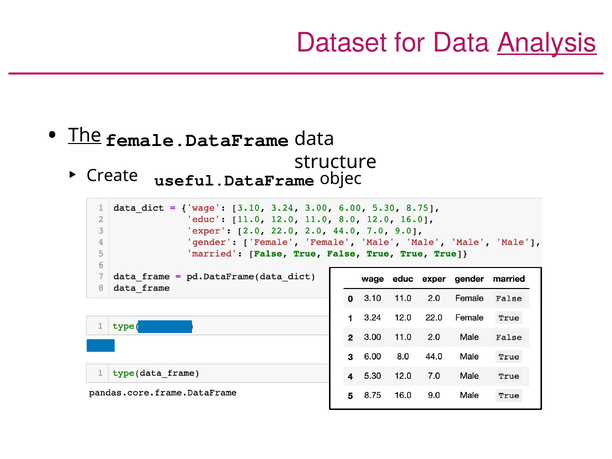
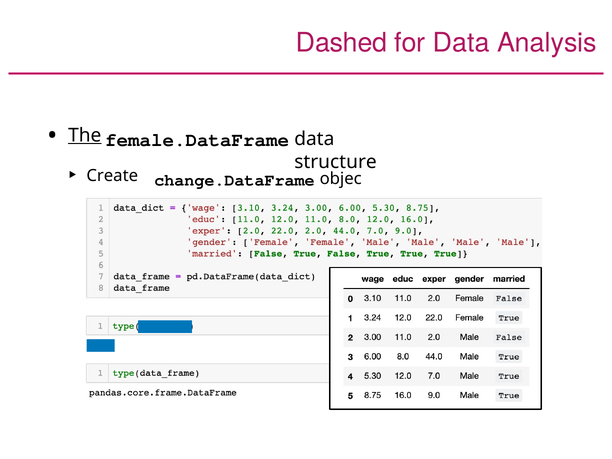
Dataset: Dataset -> Dashed
Analysis underline: present -> none
useful.DataFrame: useful.DataFrame -> change.DataFrame
